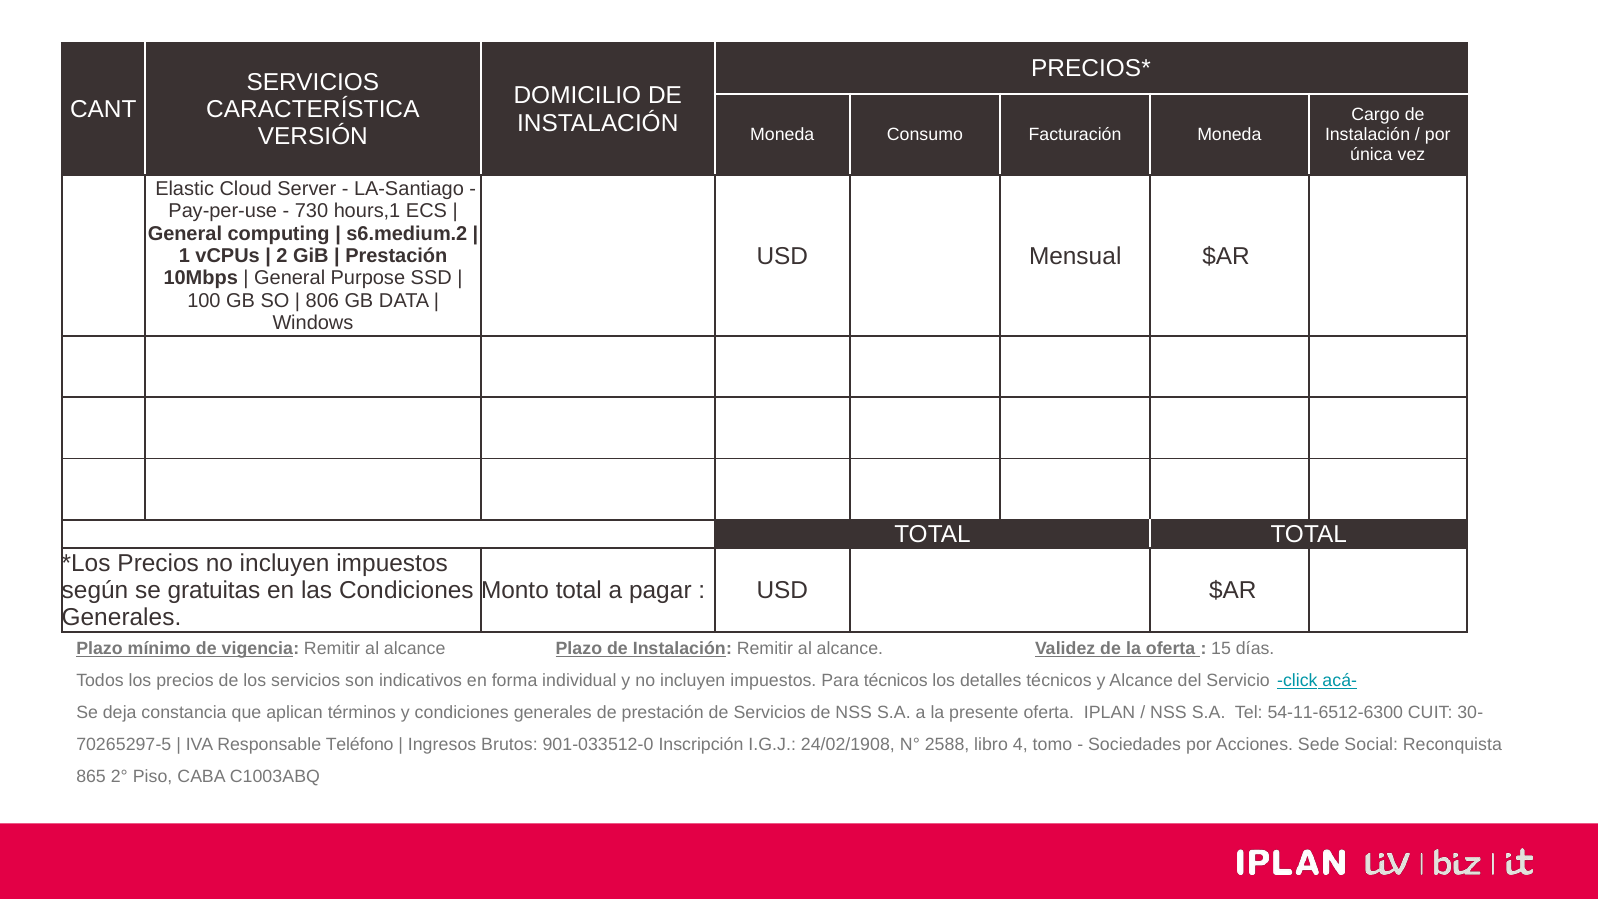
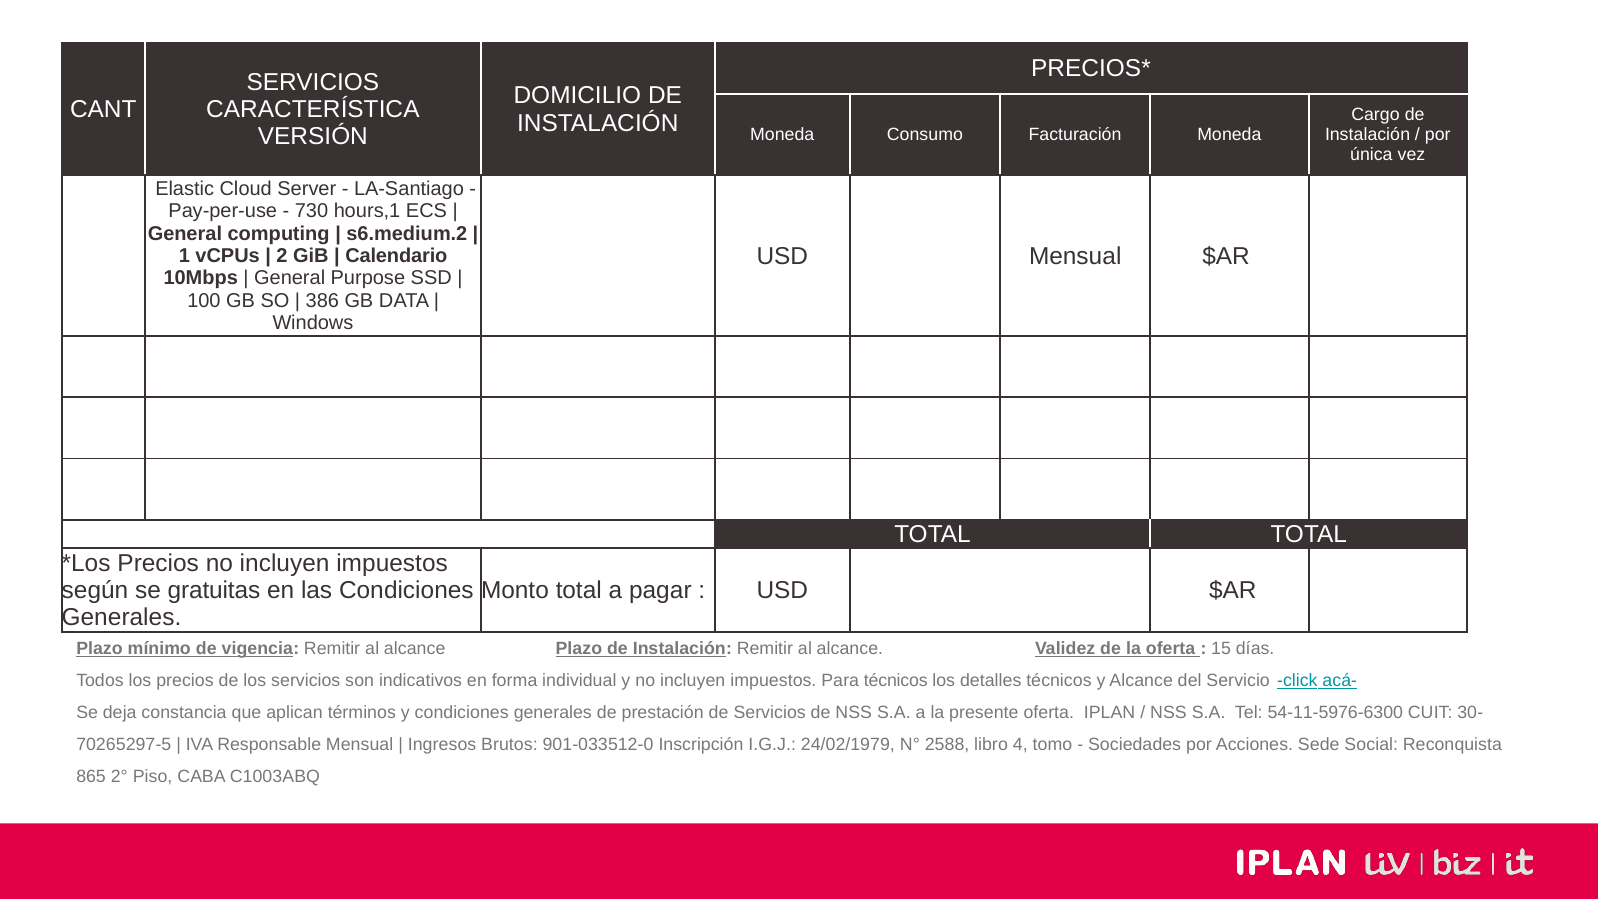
Prestación at (396, 256): Prestación -> Calendario
806: 806 -> 386
54-11-6512-6300: 54-11-6512-6300 -> 54-11-5976-6300
Responsable Teléfono: Teléfono -> Mensual
24/02/1908: 24/02/1908 -> 24/02/1979
